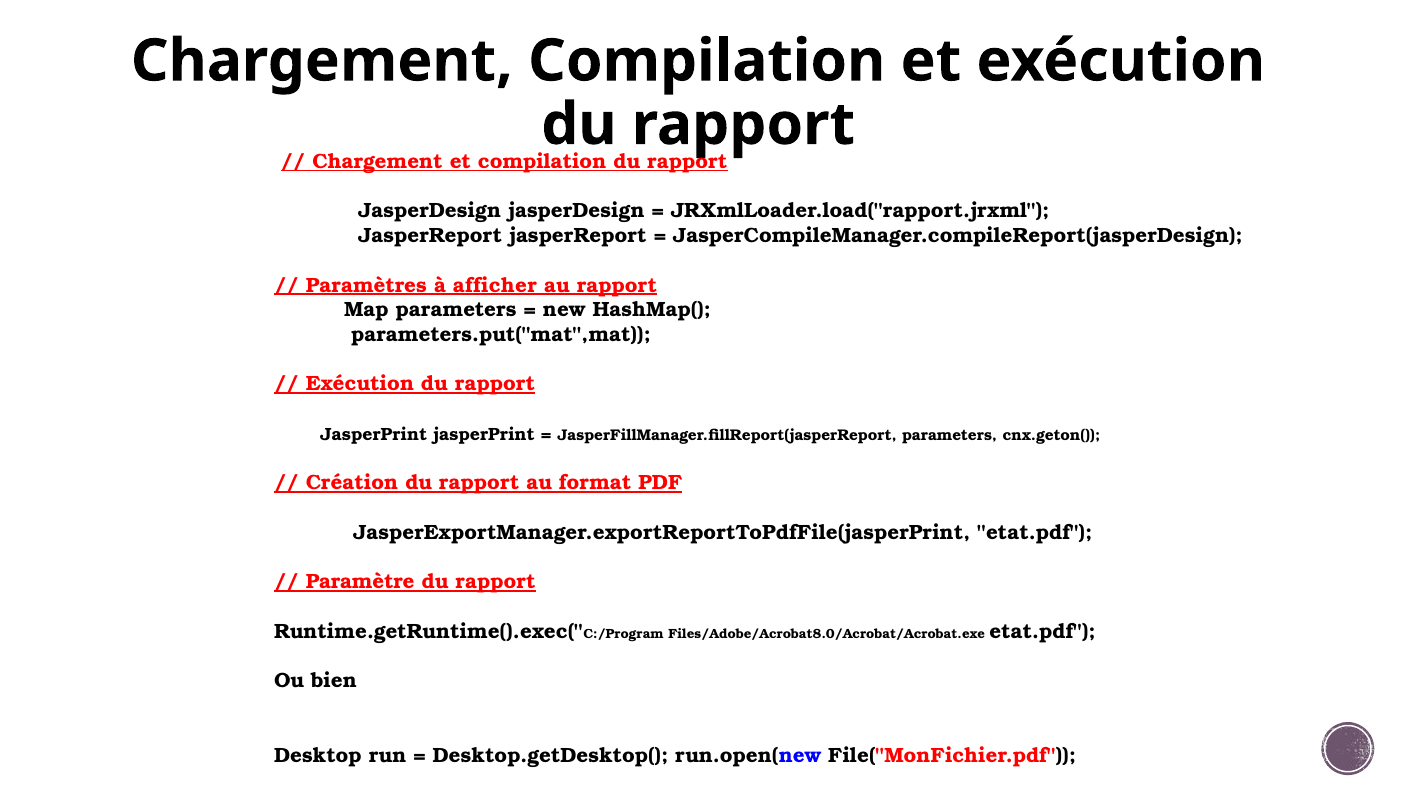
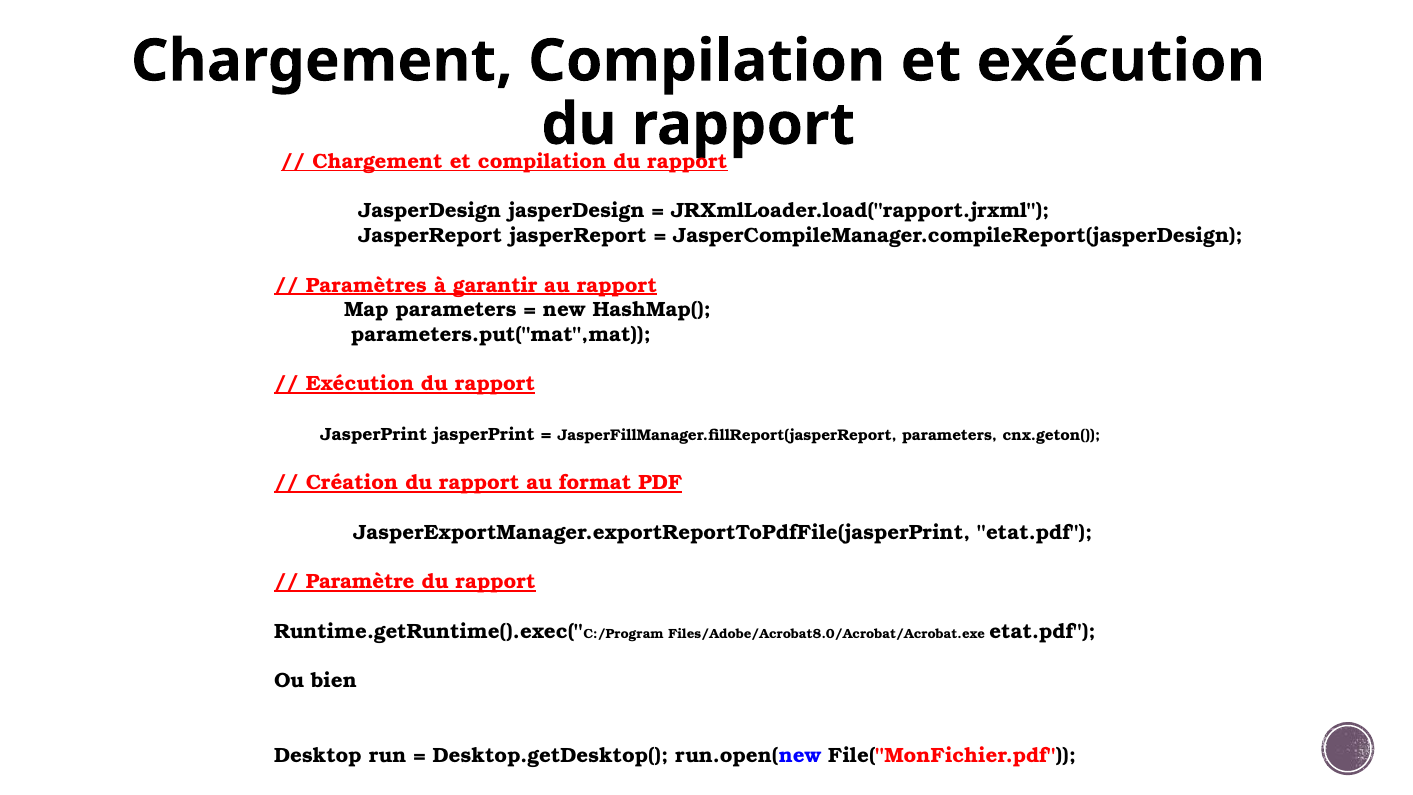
afficher: afficher -> garantir
